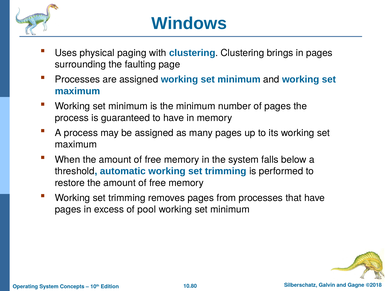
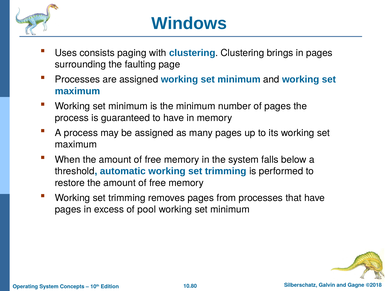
physical: physical -> consists
